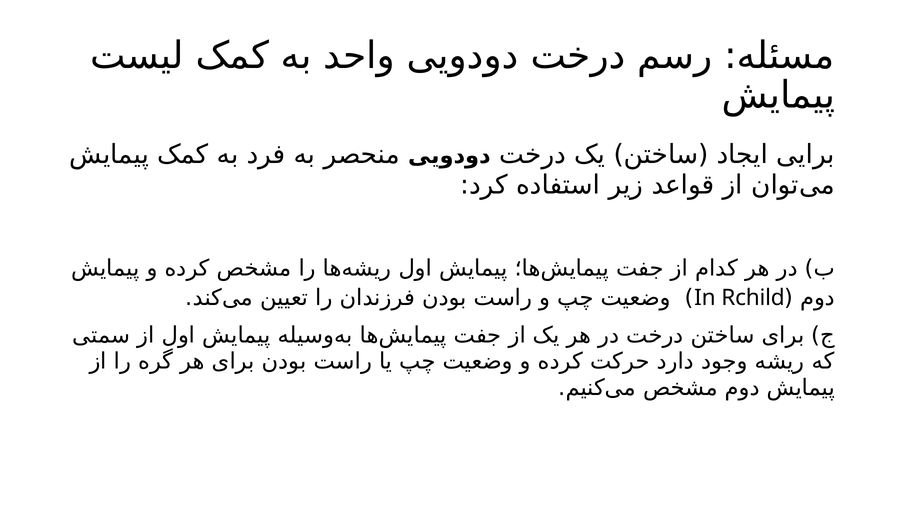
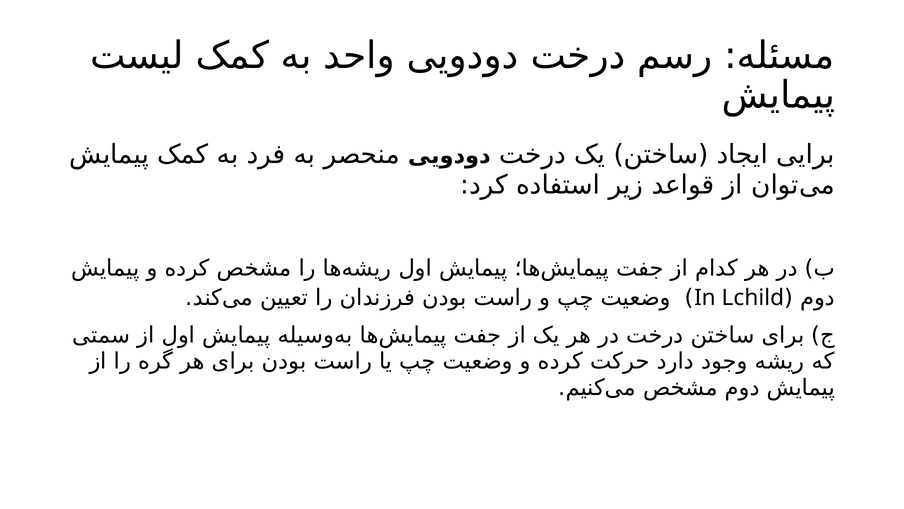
Rchild: Rchild -> Lchild
